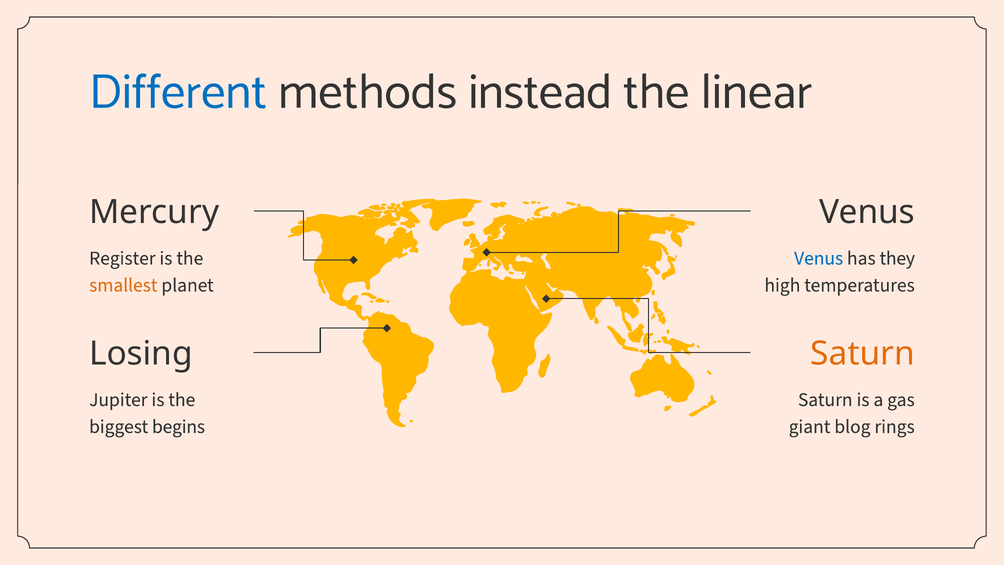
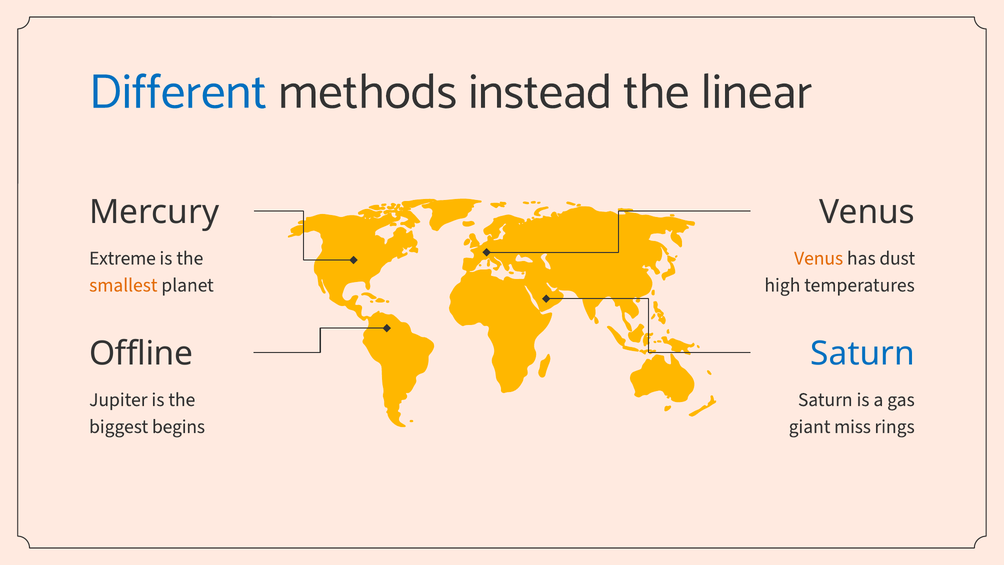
Register: Register -> Extreme
Venus at (819, 258) colour: blue -> orange
they: they -> dust
Losing: Losing -> Offline
Saturn at (863, 353) colour: orange -> blue
blog: blog -> miss
